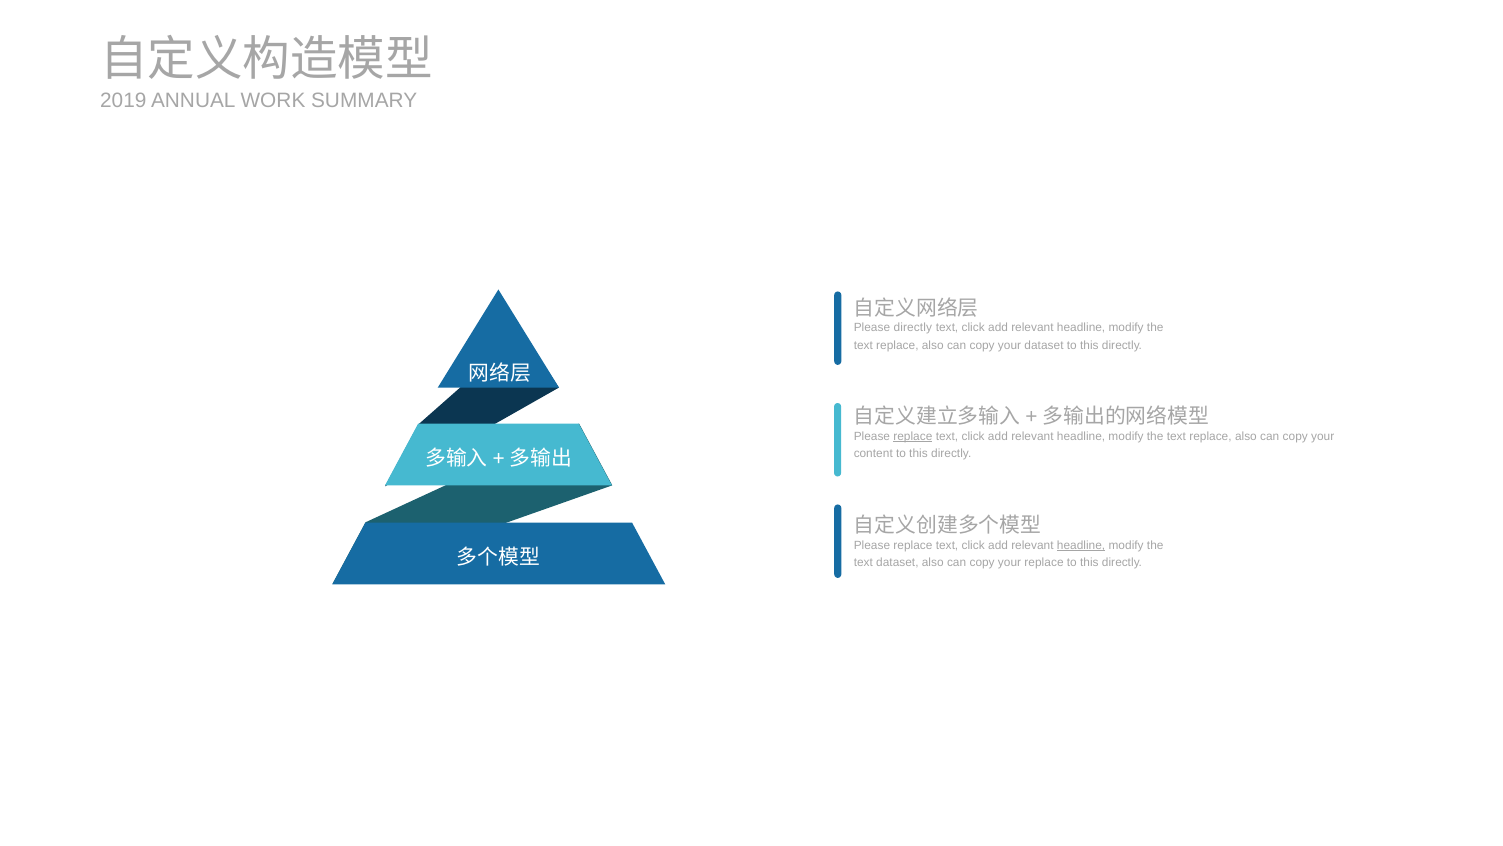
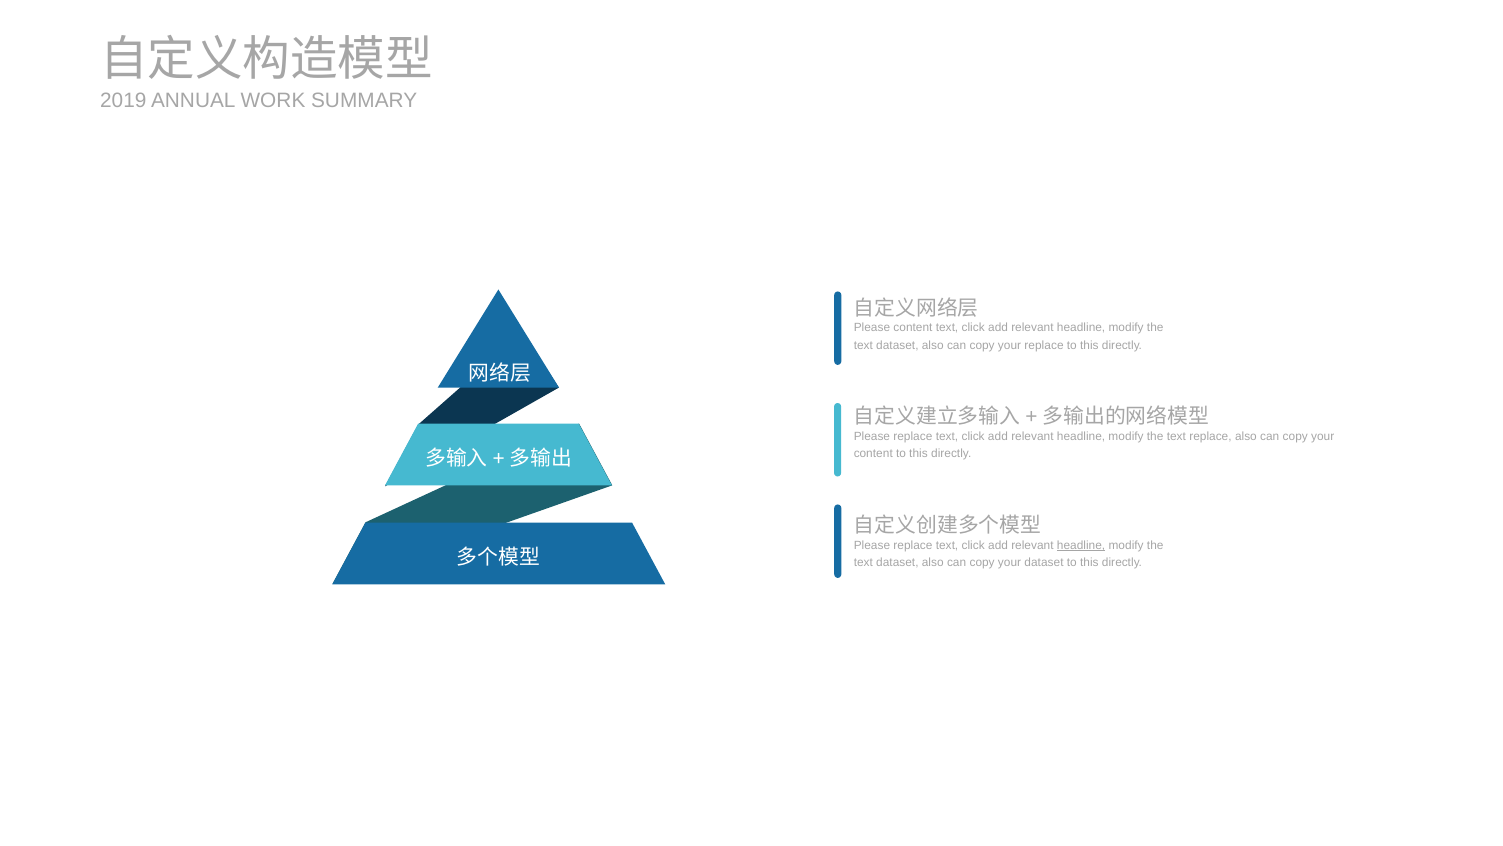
Please directly: directly -> content
replace at (897, 345): replace -> dataset
your dataset: dataset -> replace
replace at (913, 436) underline: present -> none
your replace: replace -> dataset
